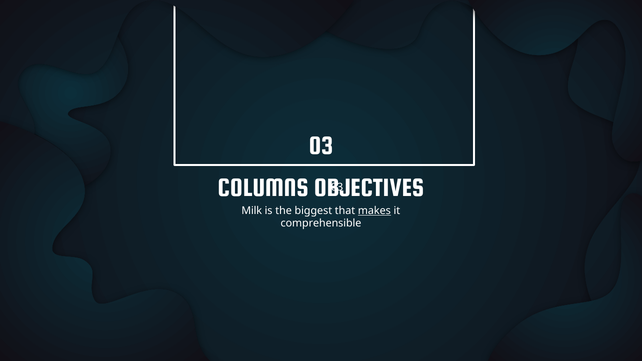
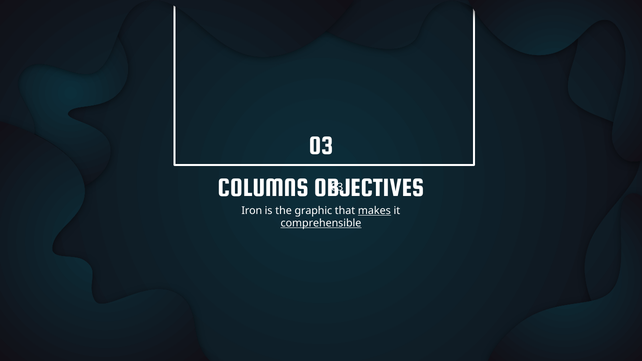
Milk: Milk -> Iron
biggest: biggest -> graphic
comprehensible underline: none -> present
